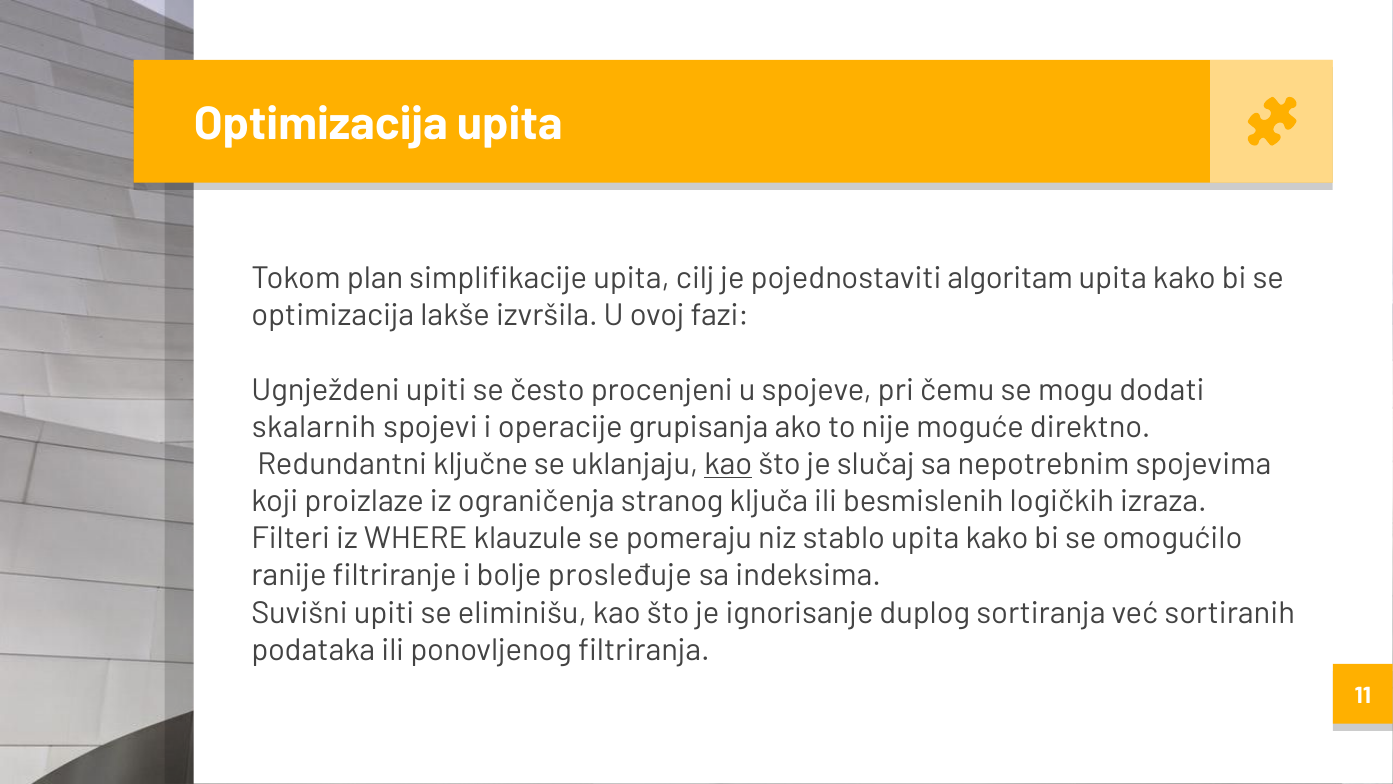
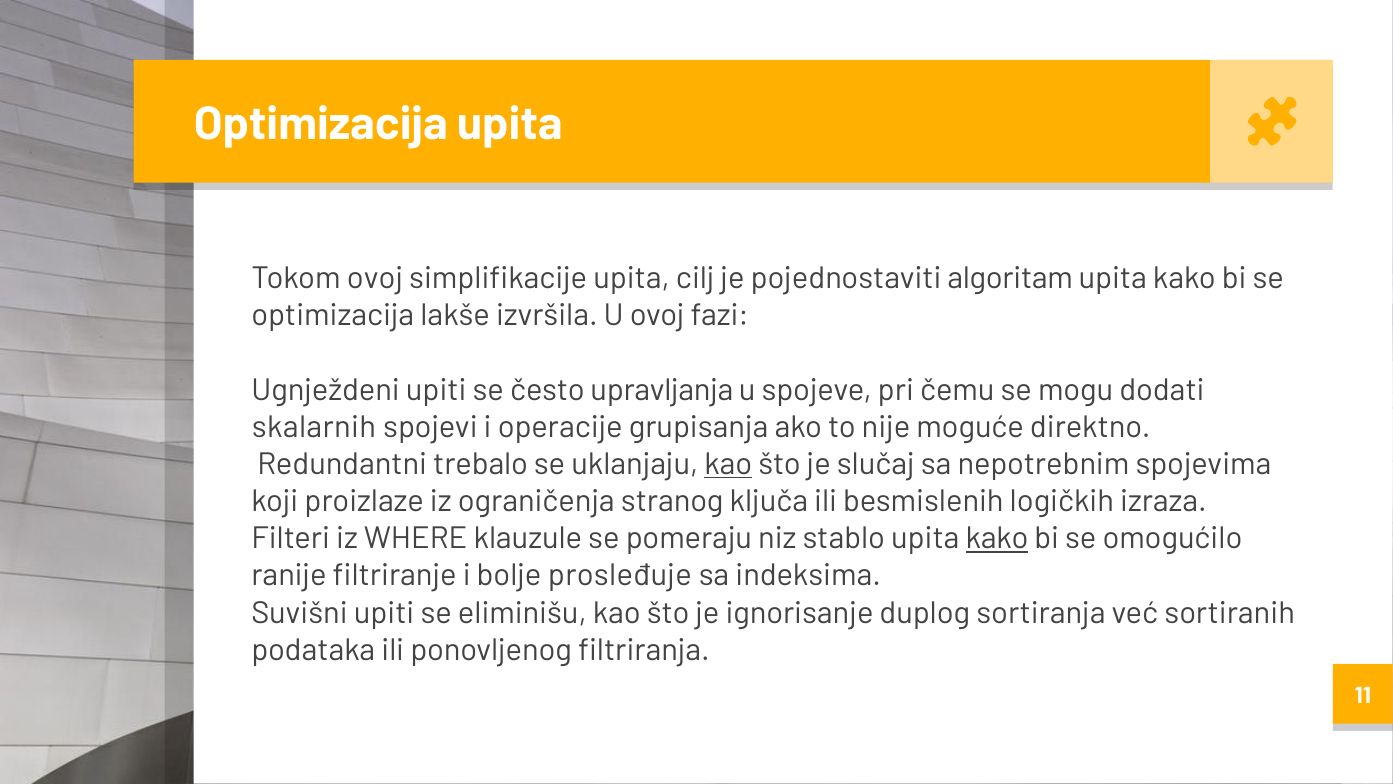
Tokom plan: plan -> ovoj
procenjeni: procenjeni -> upravljanja
ključne: ključne -> trebalo
kako at (997, 538) underline: none -> present
